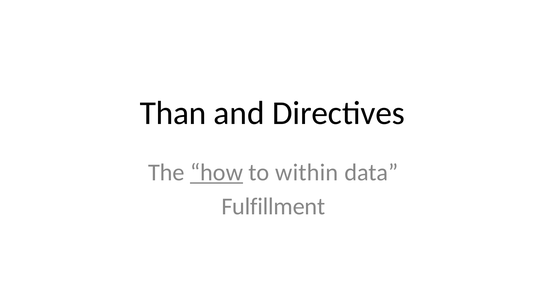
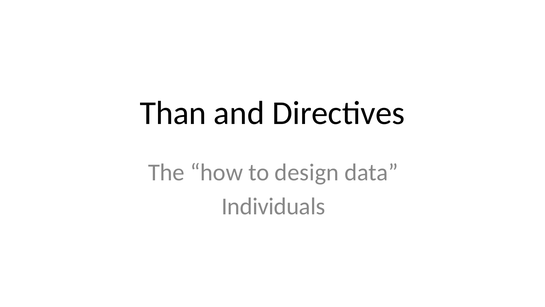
how underline: present -> none
within: within -> design
Fulfillment: Fulfillment -> Individuals
